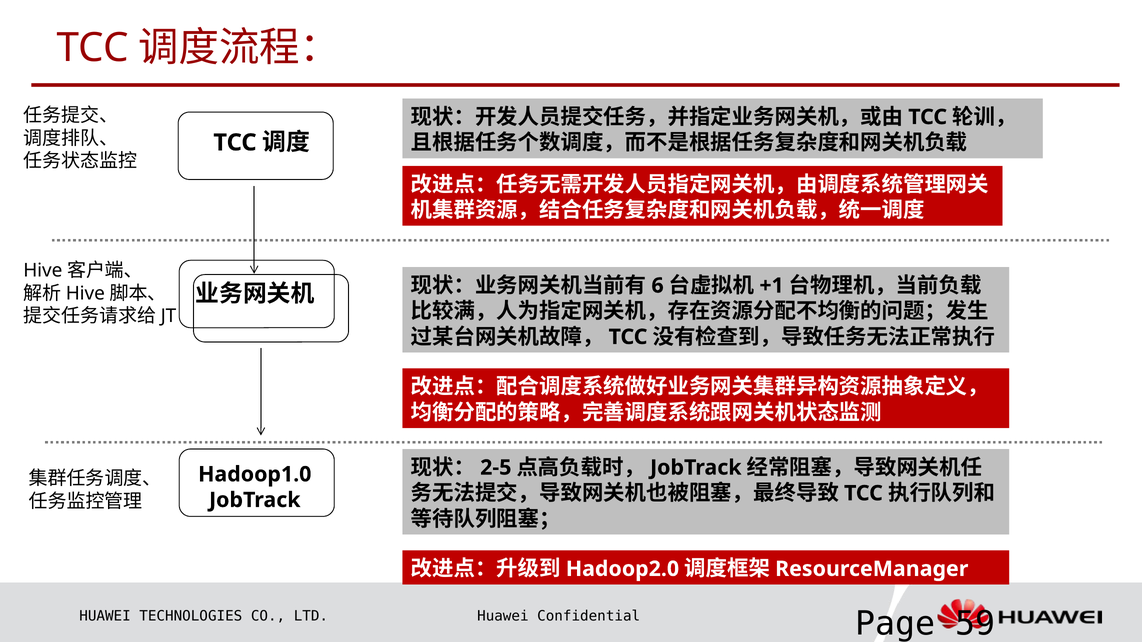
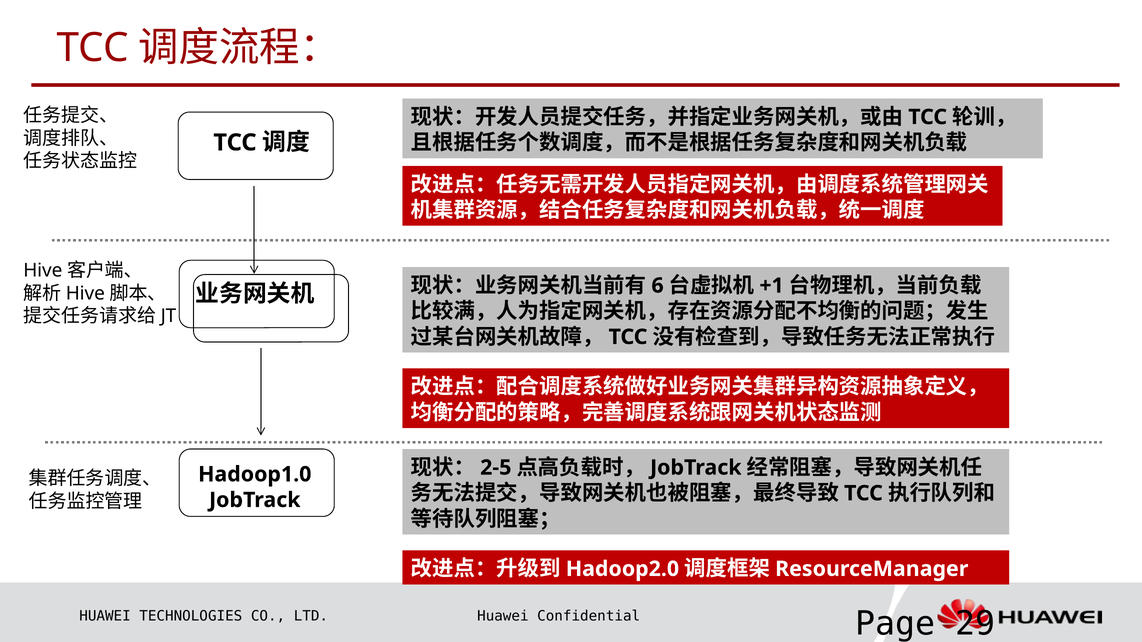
59: 59 -> 29
